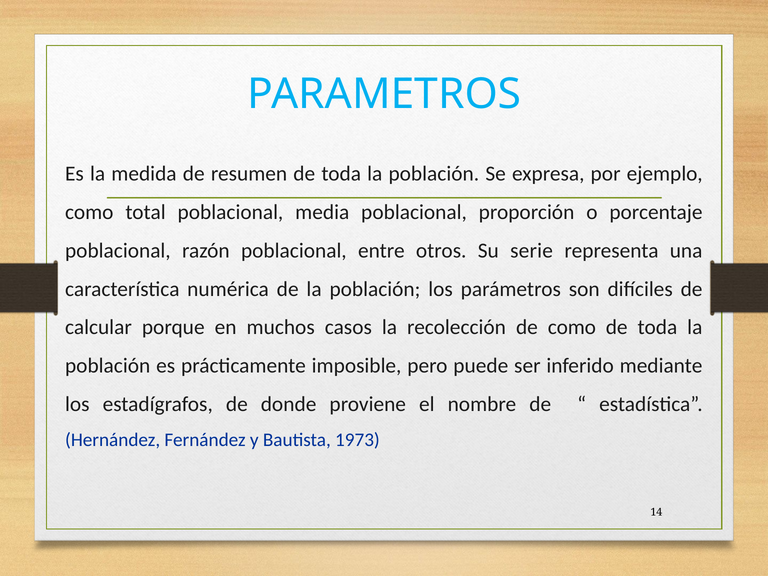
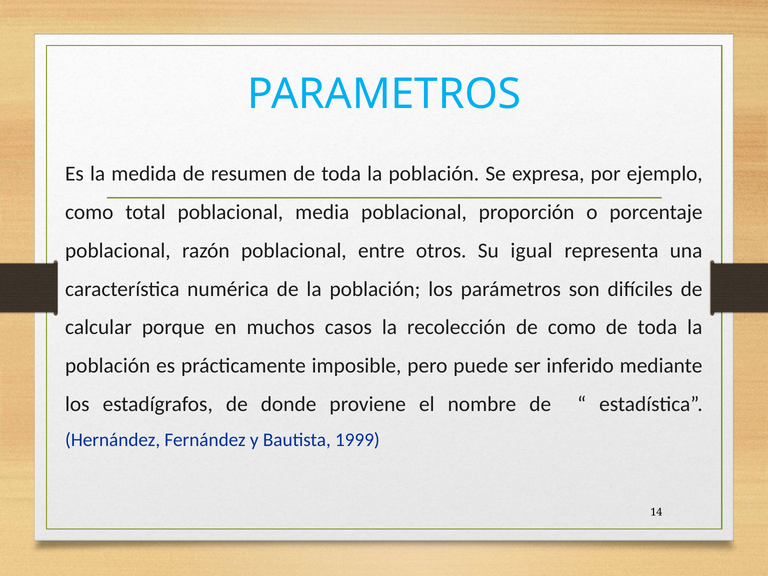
serie: serie -> igual
1973: 1973 -> 1999
